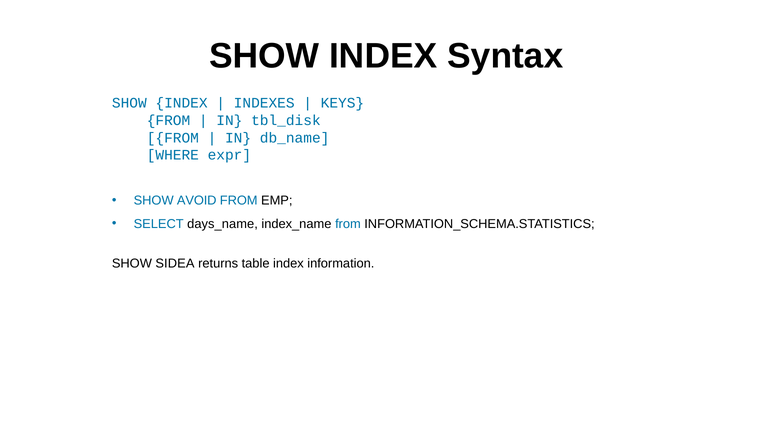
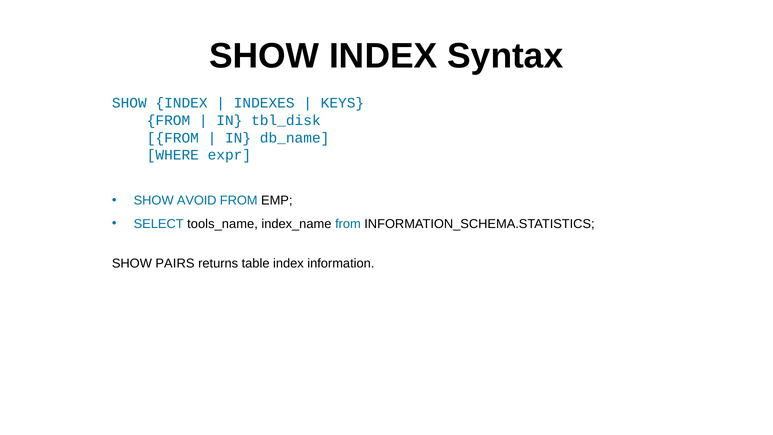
days_name: days_name -> tools_name
SIDEA: SIDEA -> PAIRS
